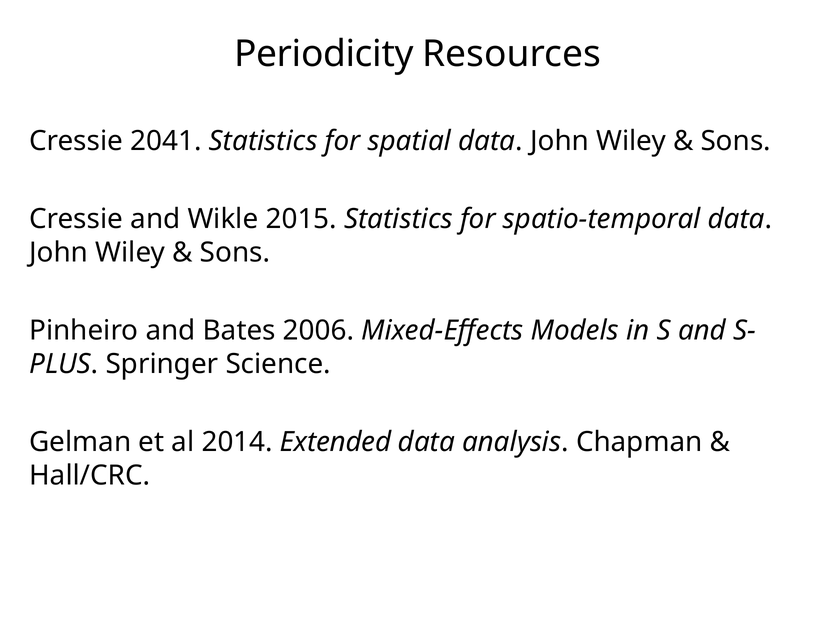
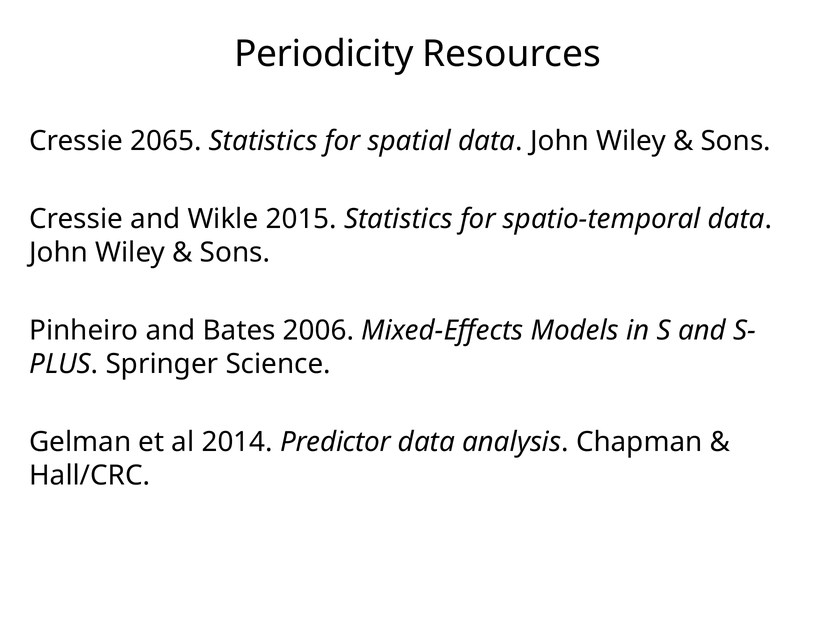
2041: 2041 -> 2065
Extended: Extended -> Predictor
